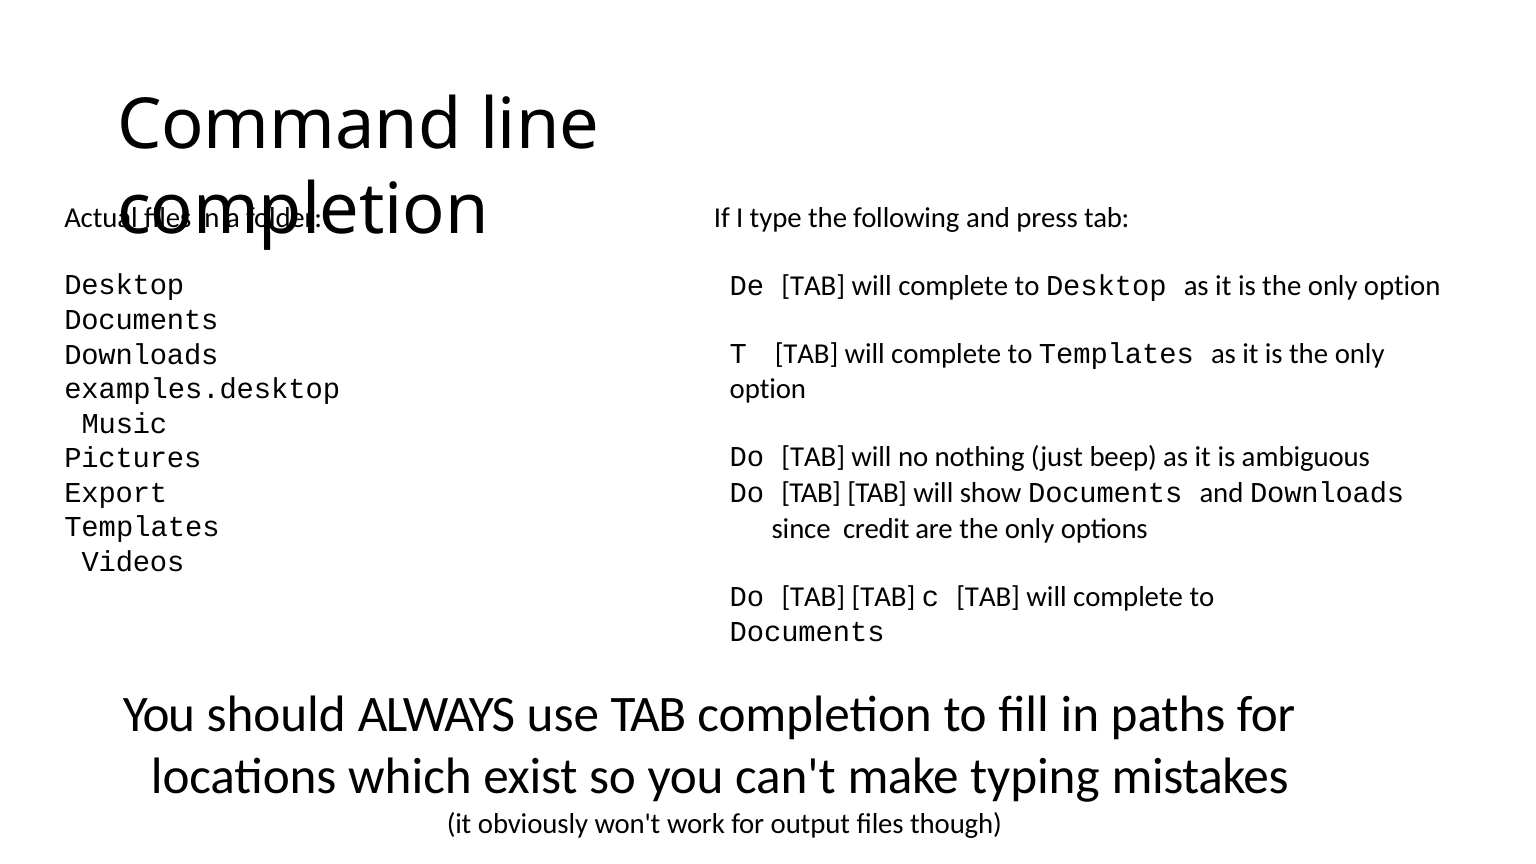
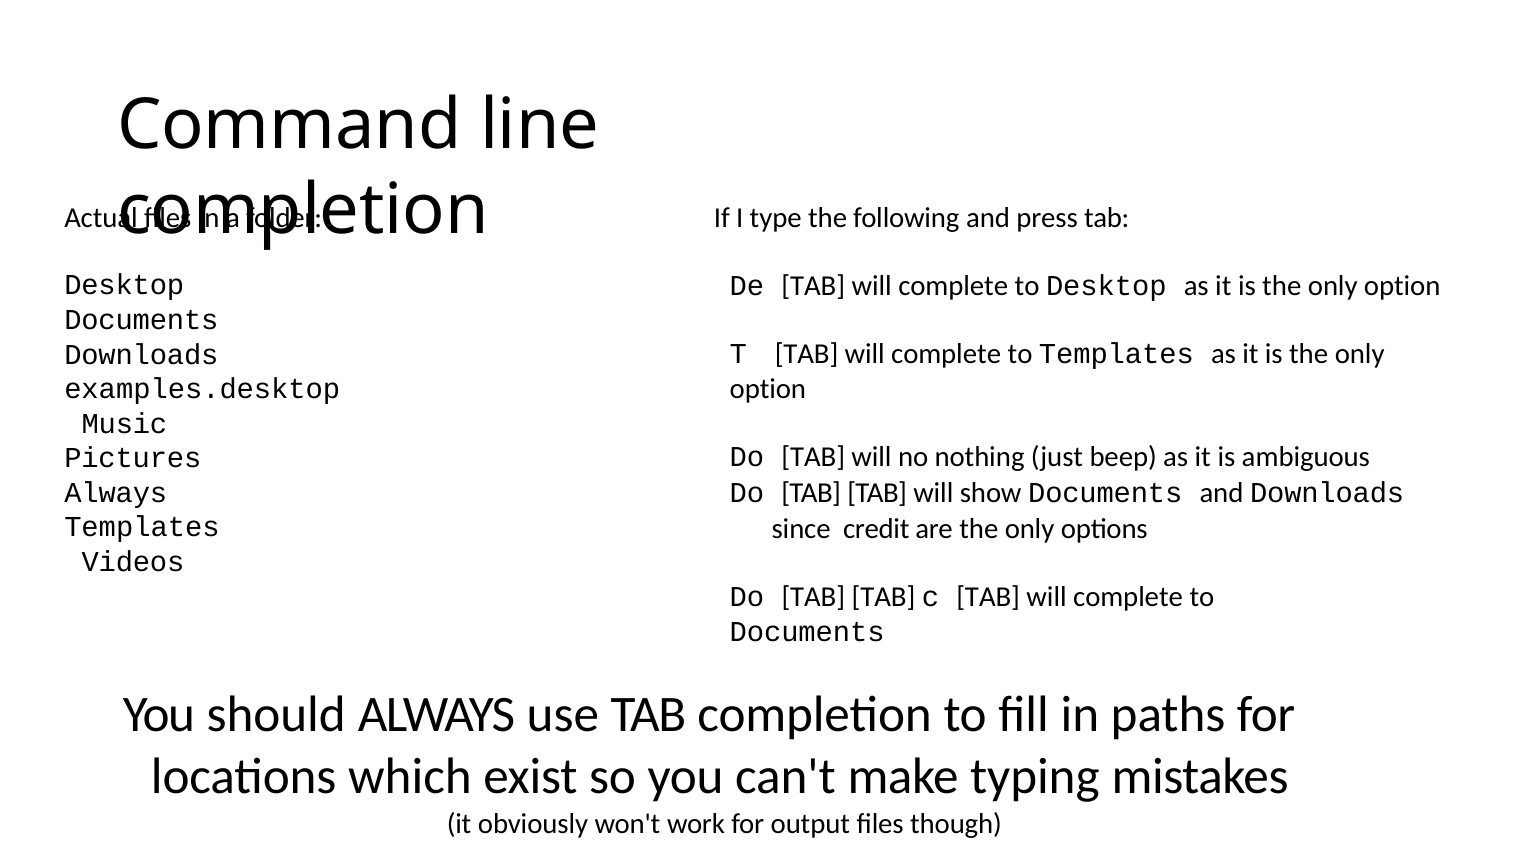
Export at (116, 493): Export -> Always
